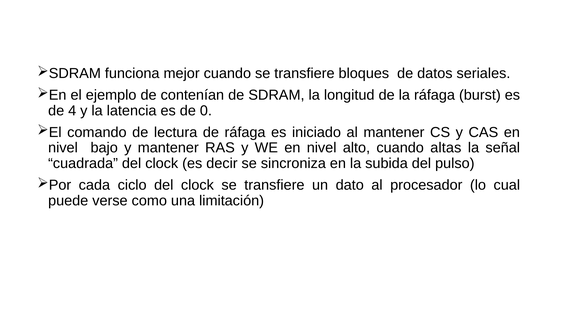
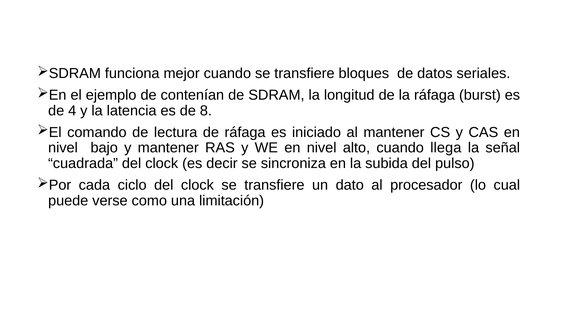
0: 0 -> 8
altas: altas -> llega
